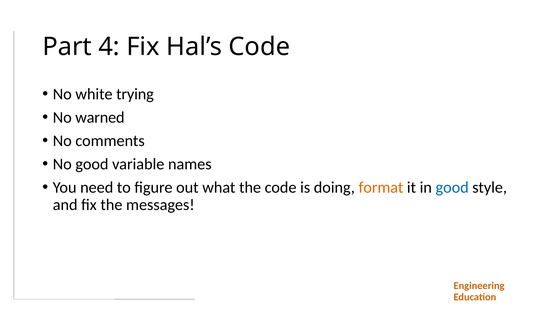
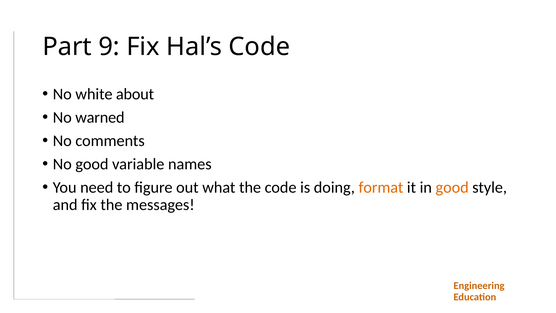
4: 4 -> 9
trying: trying -> about
good at (452, 187) colour: blue -> orange
